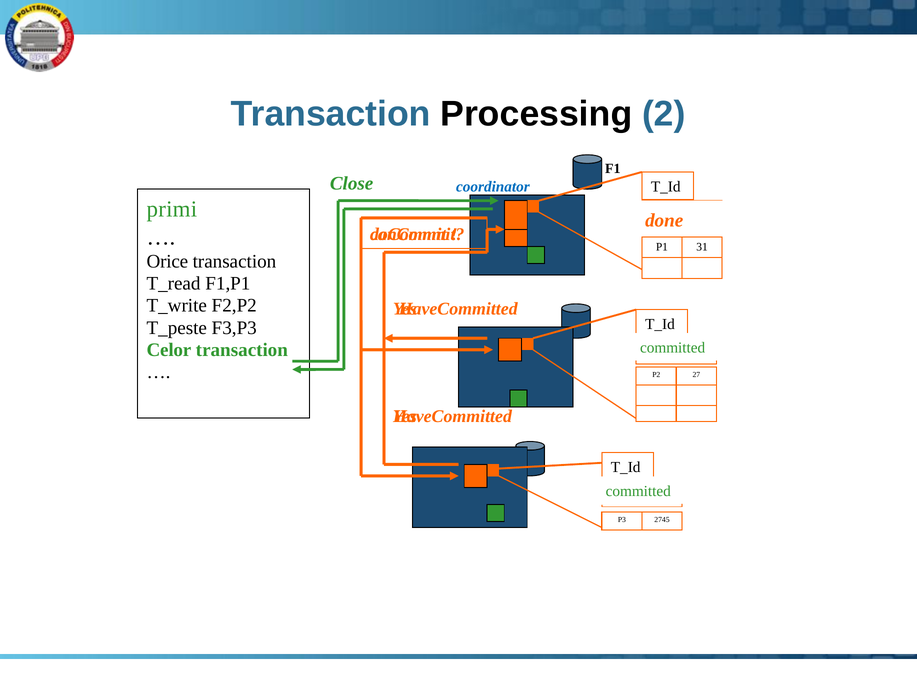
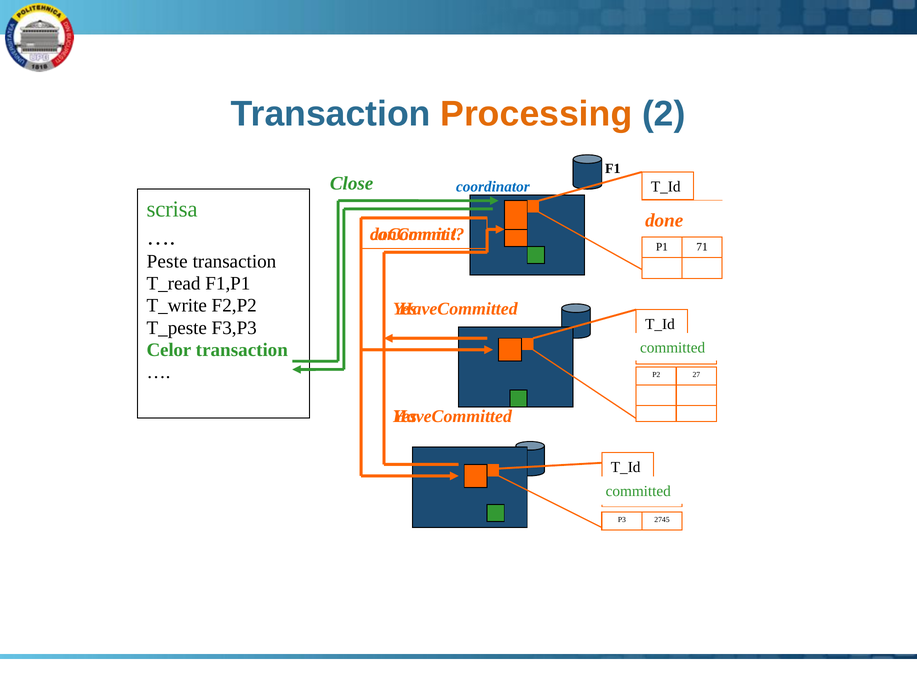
Processing colour: black -> orange
primi: primi -> scrisa
31: 31 -> 71
Orice: Orice -> Peste
